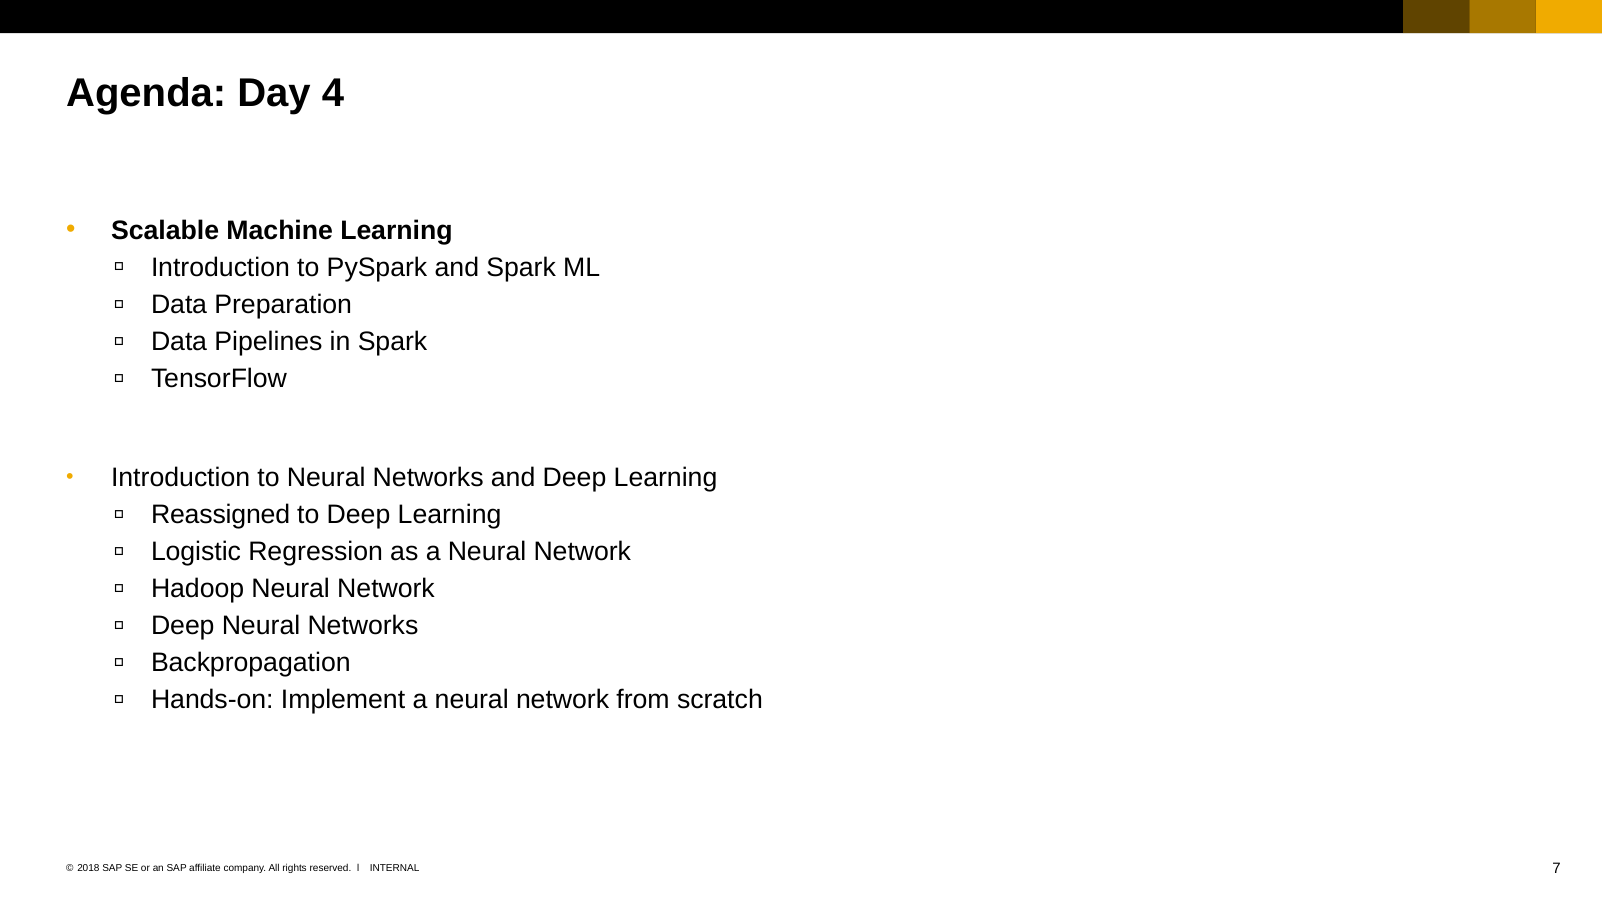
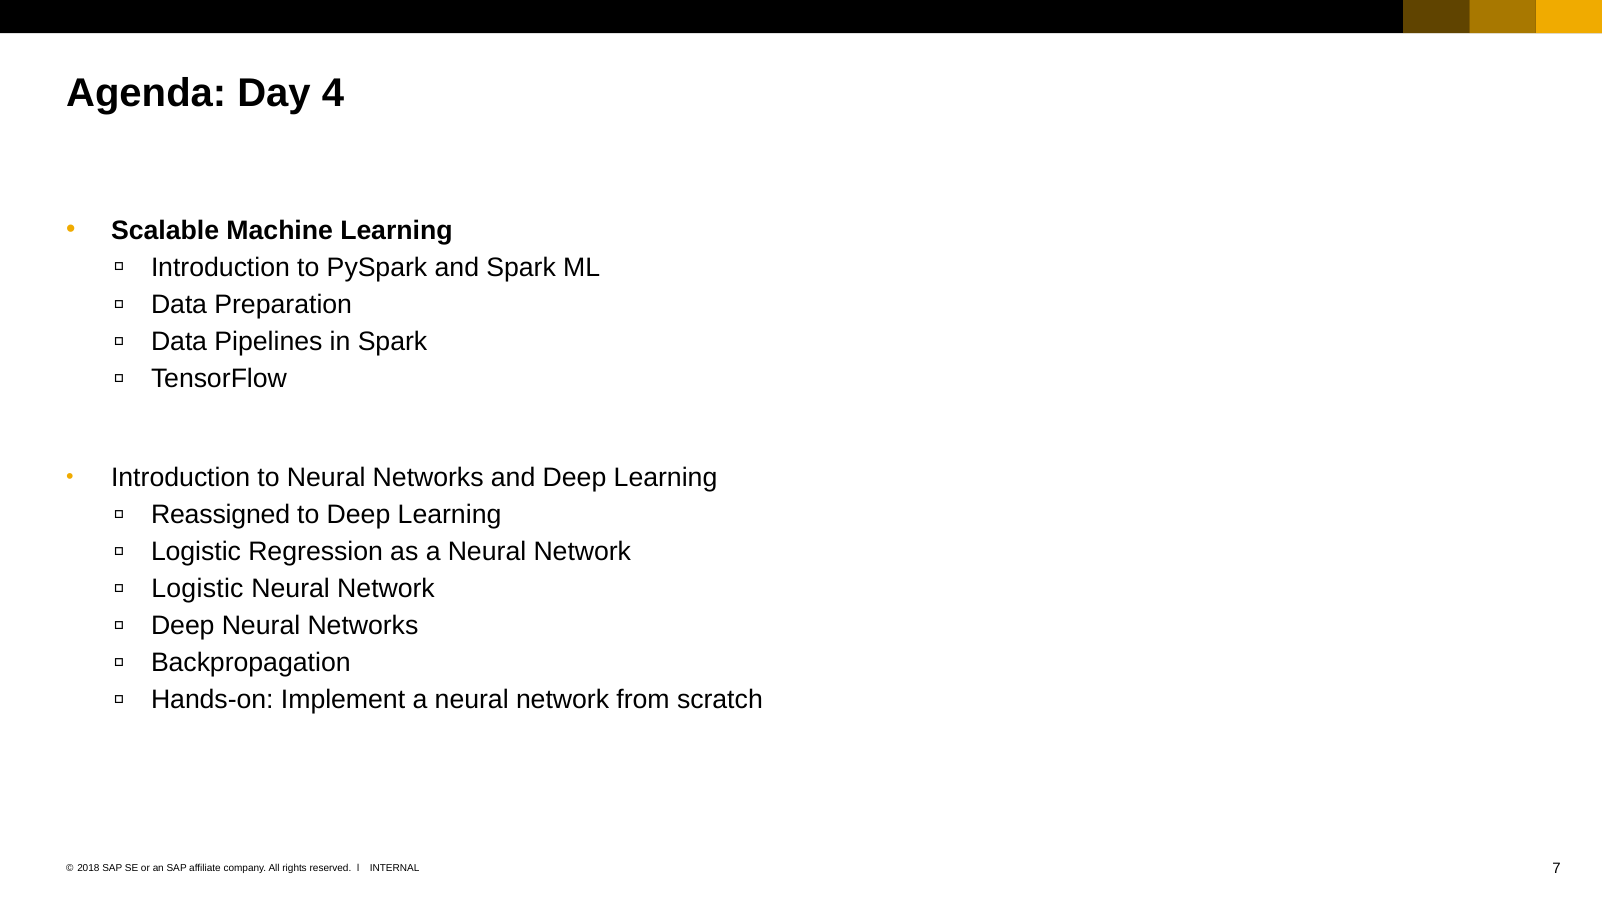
Hadoop at (198, 589): Hadoop -> Logistic
